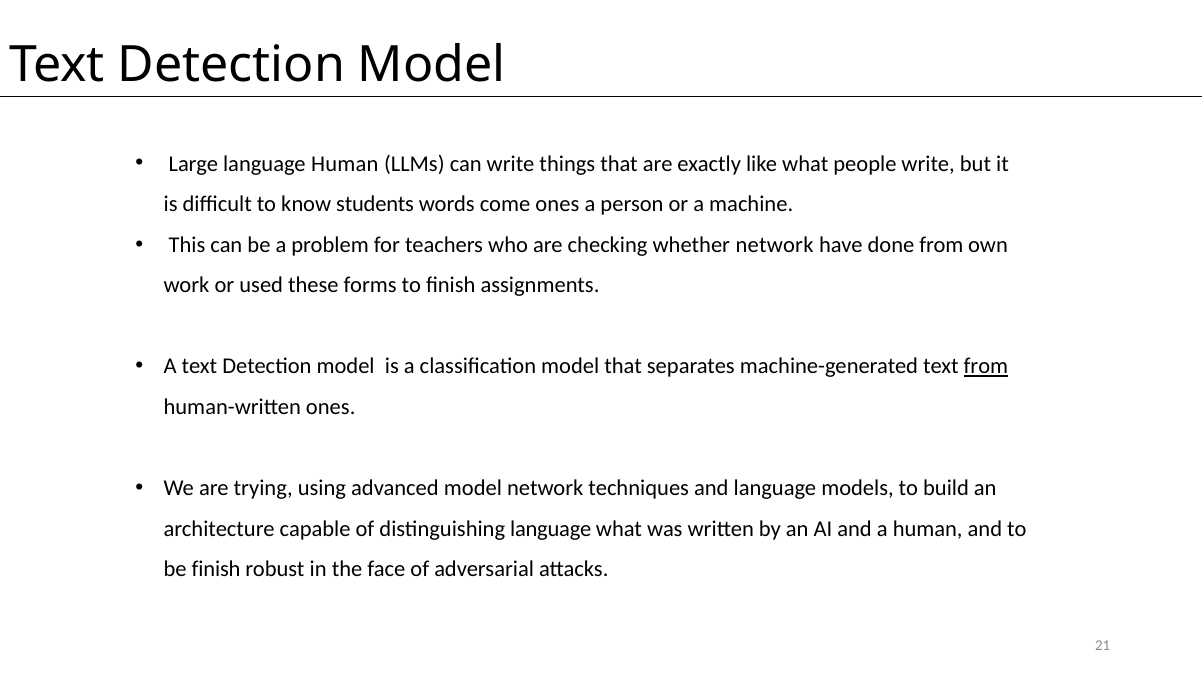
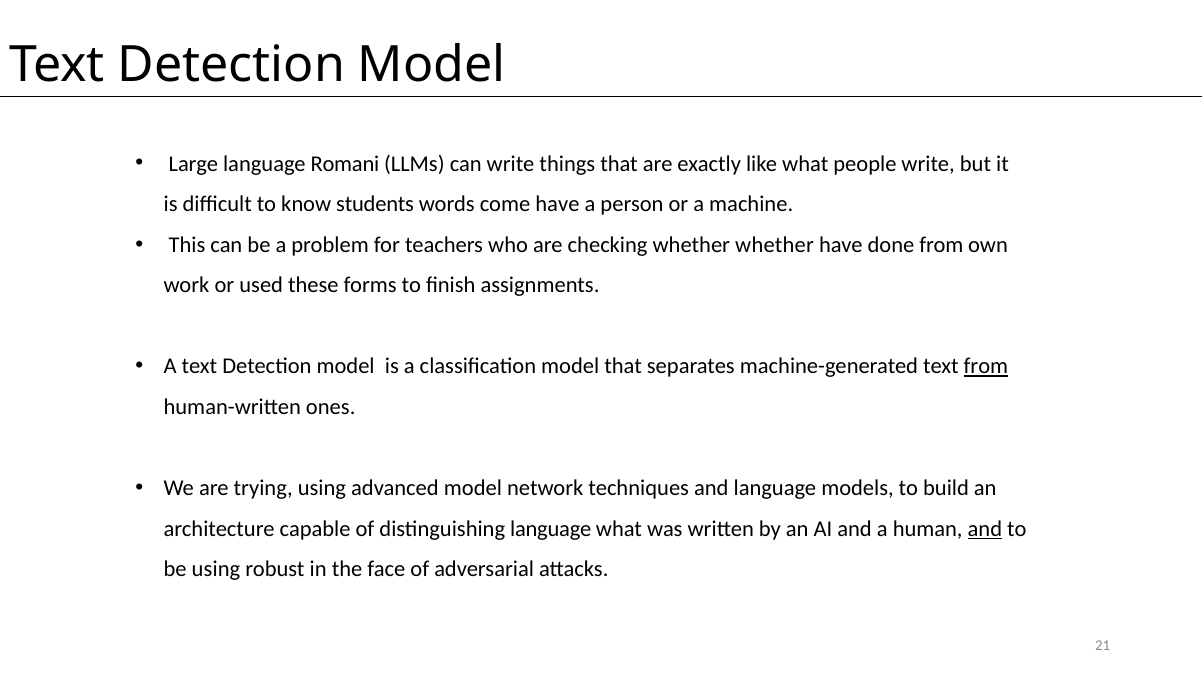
language Human: Human -> Romani
come ones: ones -> have
whether network: network -> whether
and at (985, 529) underline: none -> present
be finish: finish -> using
